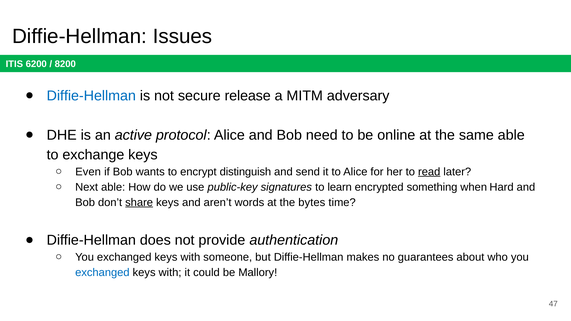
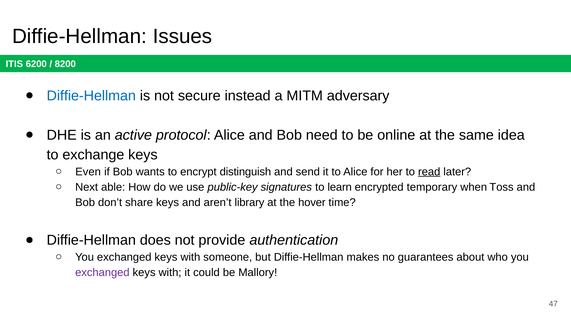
release: release -> instead
same able: able -> idea
something: something -> temporary
Hard: Hard -> Toss
share underline: present -> none
words: words -> library
bytes: bytes -> hover
exchanged at (102, 273) colour: blue -> purple
